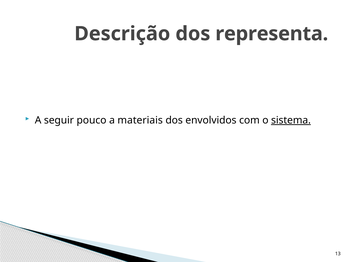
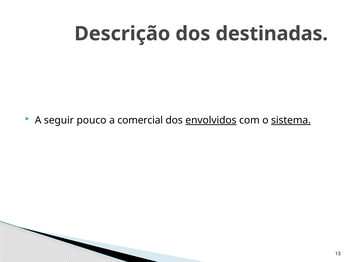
representa: representa -> destinadas
materiais: materiais -> comercial
envolvidos underline: none -> present
